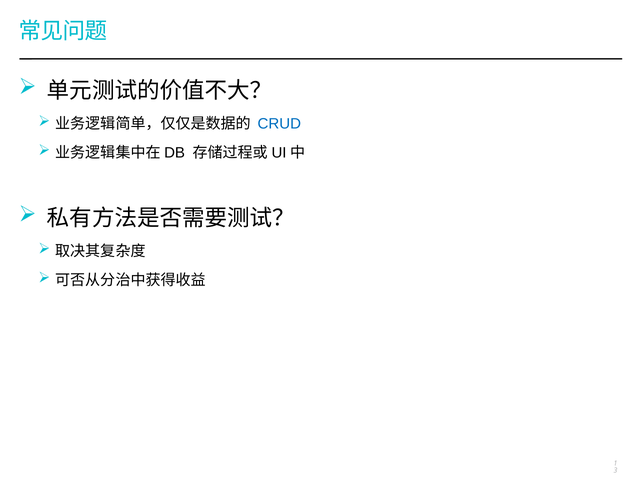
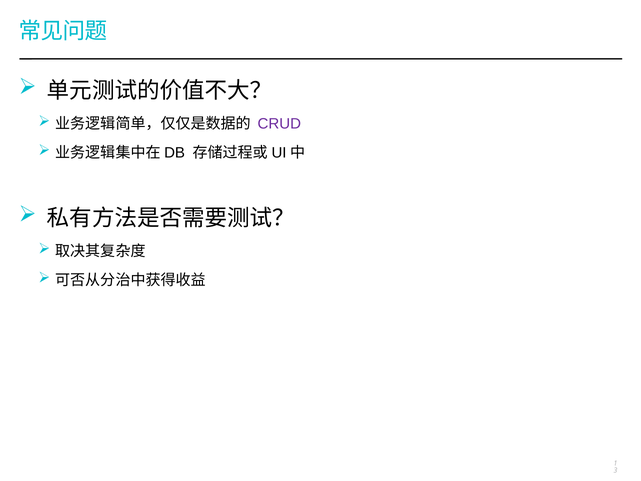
CRUD colour: blue -> purple
